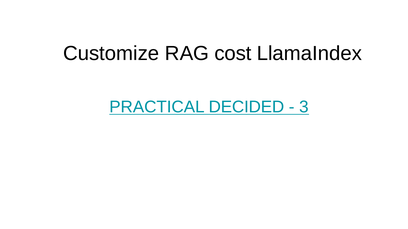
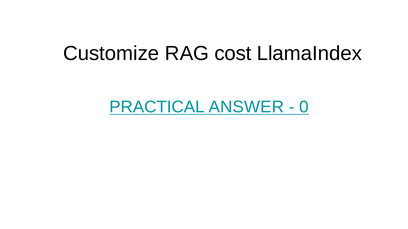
DECIDED: DECIDED -> ANSWER
3: 3 -> 0
